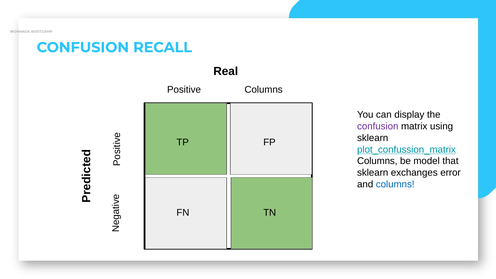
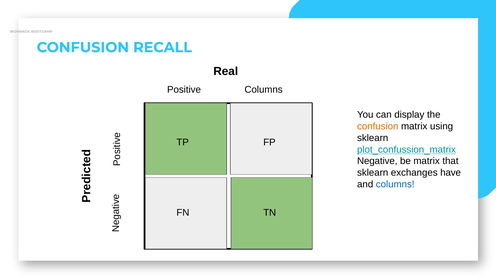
confusion at (378, 126) colour: purple -> orange
Columns at (377, 161): Columns -> Negative
be model: model -> matrix
error: error -> have
